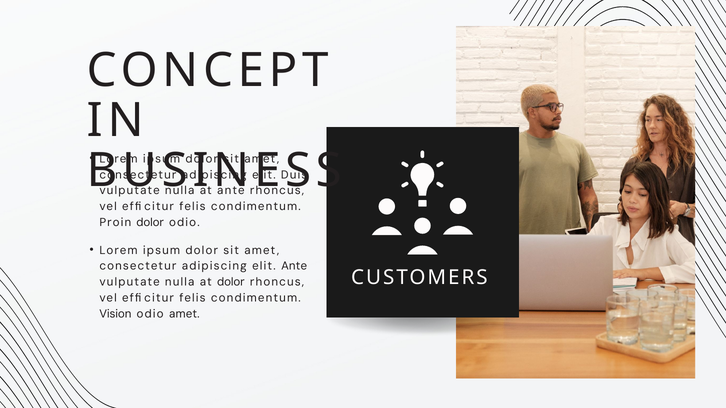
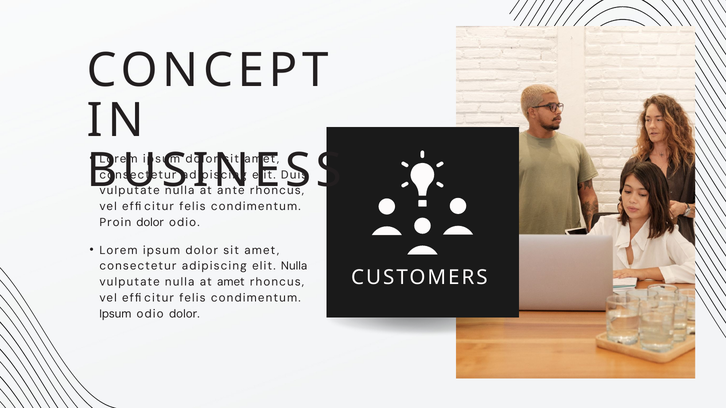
elit Ante: Ante -> Nulla
at dolor: dolor -> amet
Vision at (115, 314): Vision -> Ipsum
odio amet: amet -> dolor
